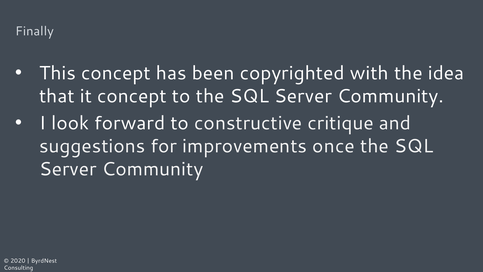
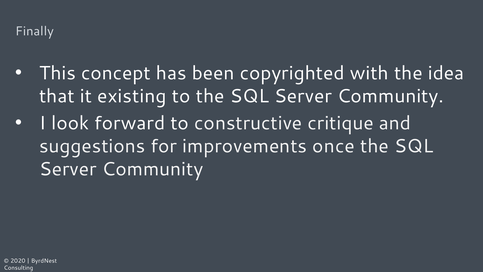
it concept: concept -> existing
